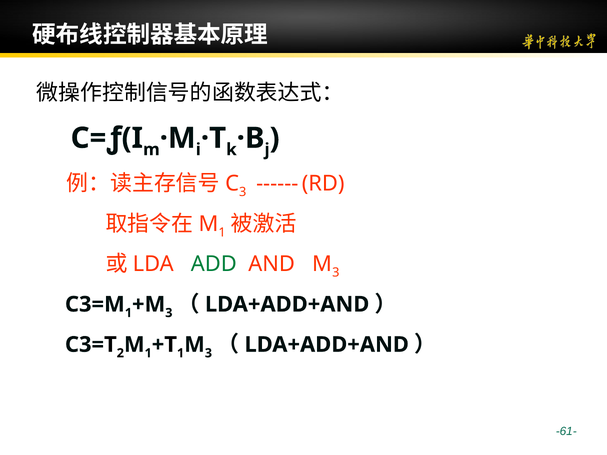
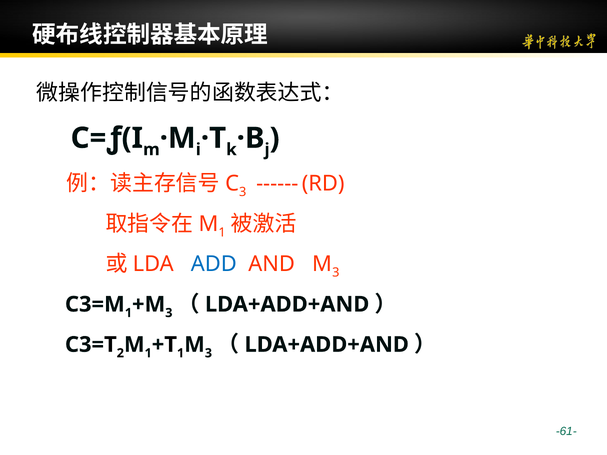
ADD colour: green -> blue
